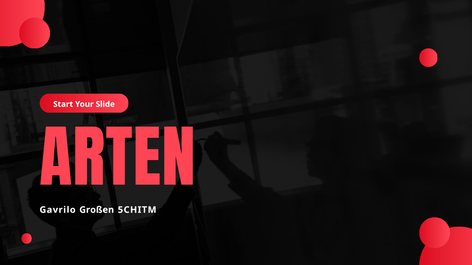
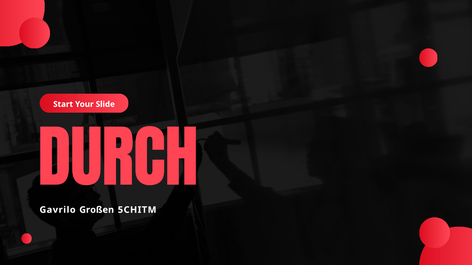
ARTEN: ARTEN -> DURCH
